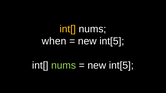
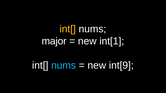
when: when -> major
int[5 at (112, 41): int[5 -> int[1
nums at (64, 66) colour: light green -> light blue
int[5 at (121, 66): int[5 -> int[9
